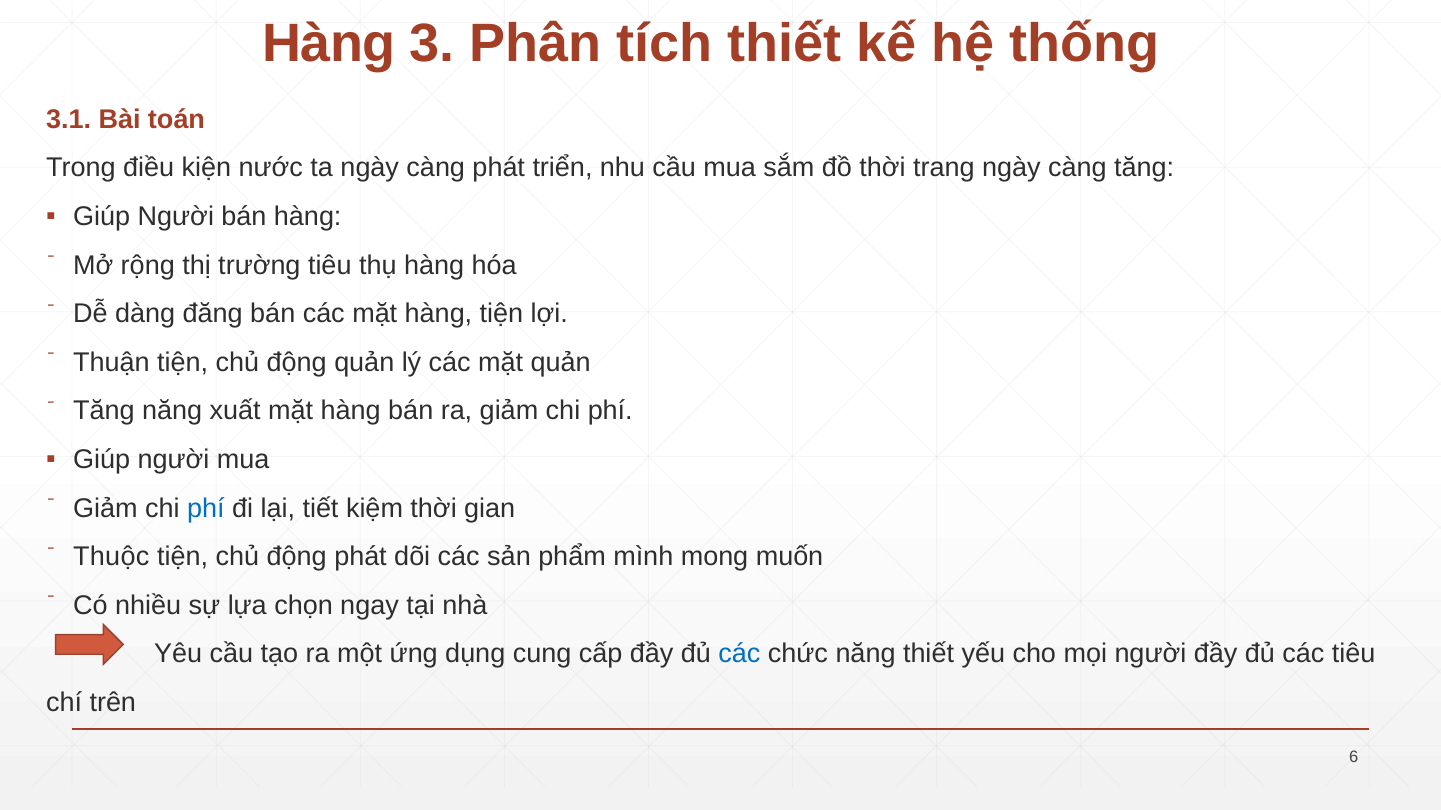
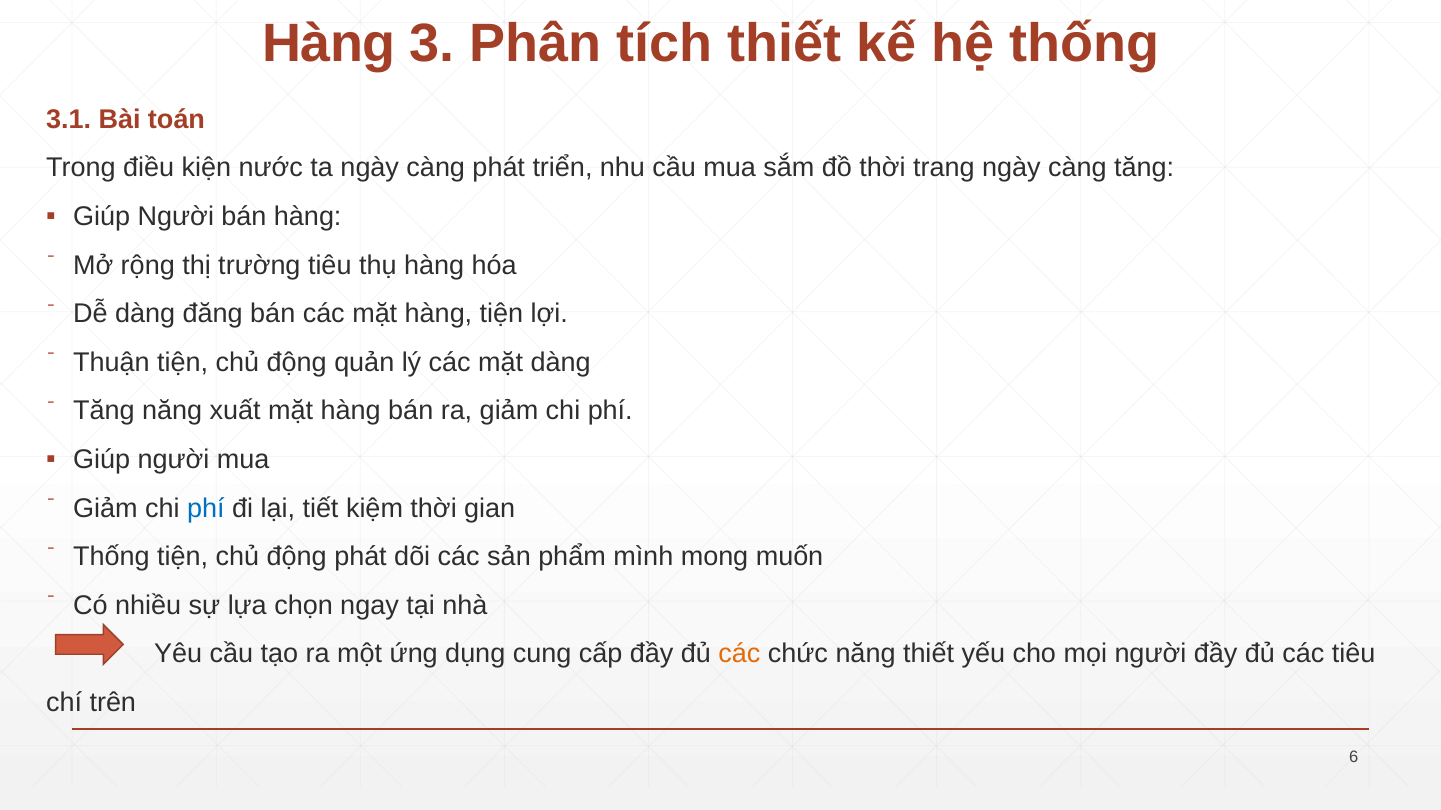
mặt quản: quản -> dàng
Thuộc at (111, 557): Thuộc -> Thống
các at (739, 654) colour: blue -> orange
